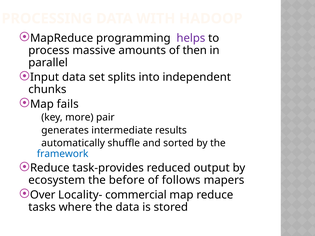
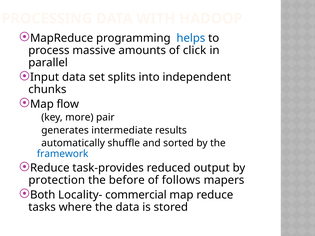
helps colour: purple -> blue
then: then -> click
fails: fails -> flow
ecosystem: ecosystem -> protection
Over: Over -> Both
